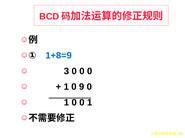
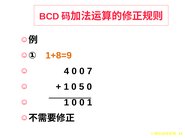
1+8=9 colour: blue -> orange
3: 3 -> 4
0 0 0: 0 -> 7
9: 9 -> 5
